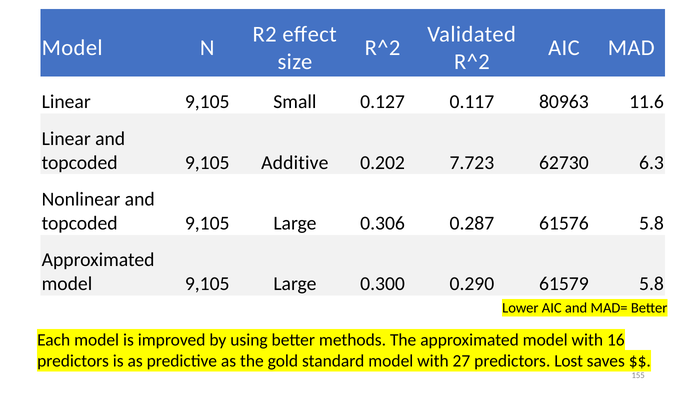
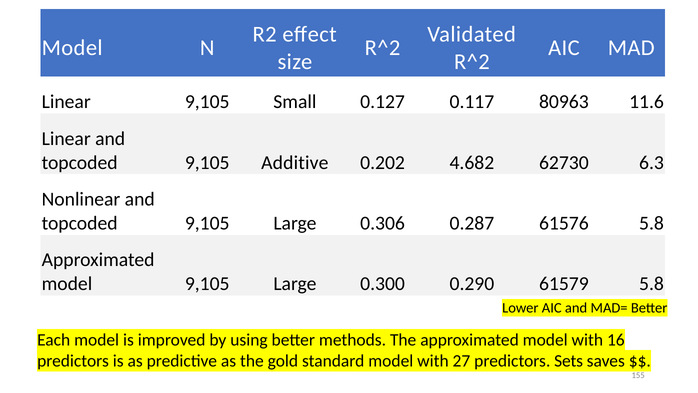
7.723: 7.723 -> 4.682
Lost: Lost -> Sets
